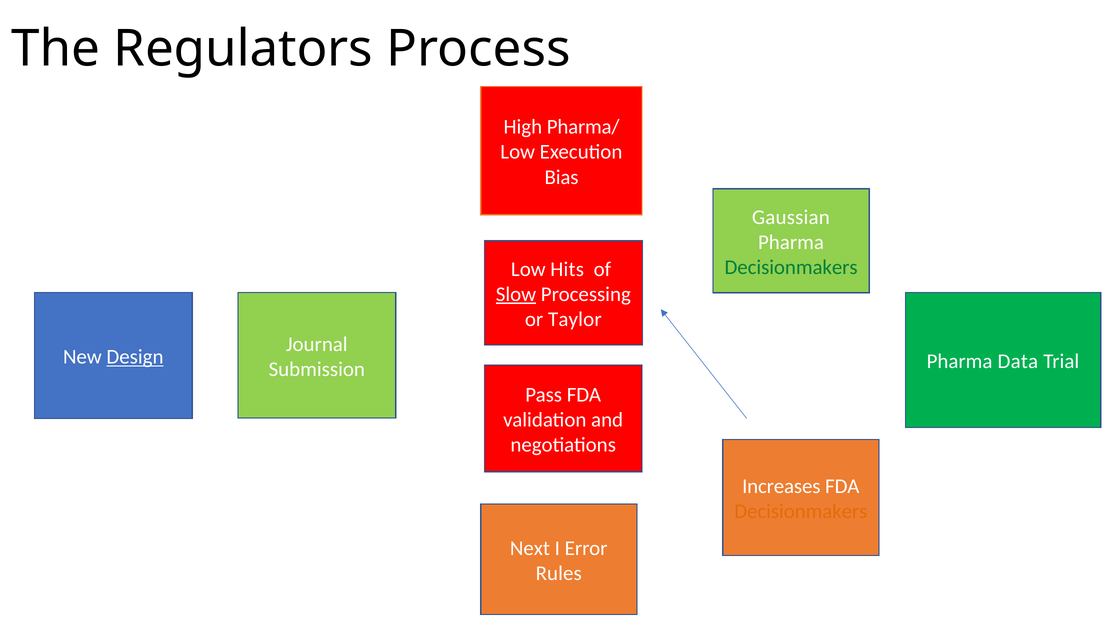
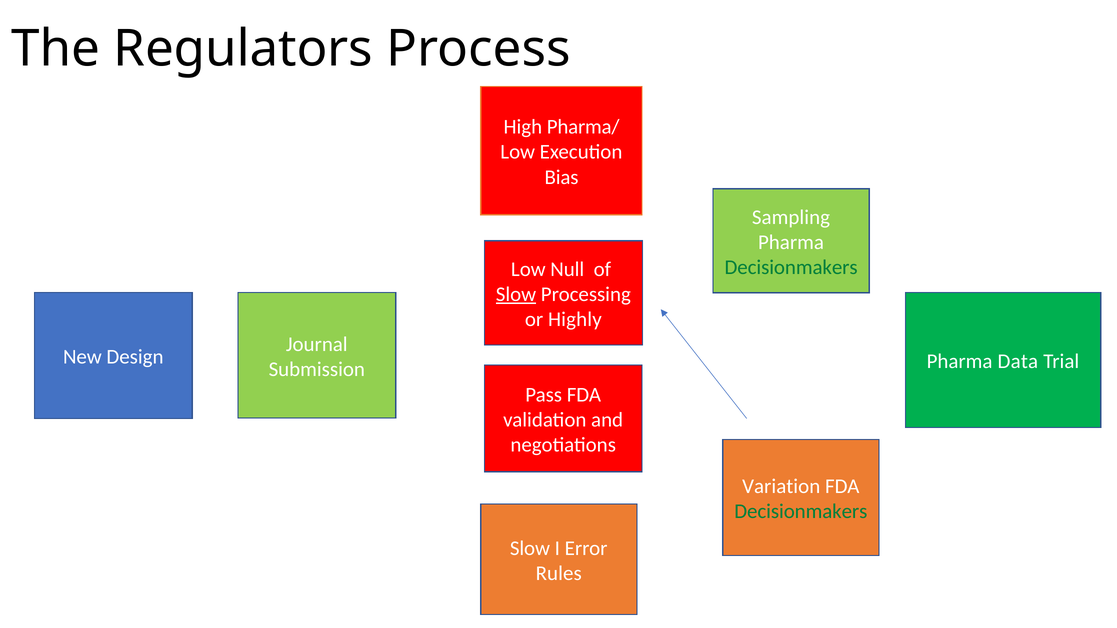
Gaussian: Gaussian -> Sampling
Hits: Hits -> Null
Taylor: Taylor -> Highly
Design underline: present -> none
Increases: Increases -> Variation
Decisionmakers at (801, 512) colour: orange -> green
Next at (530, 549): Next -> Slow
